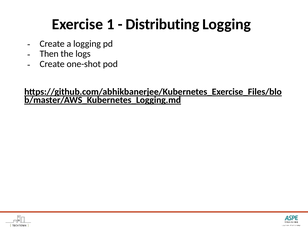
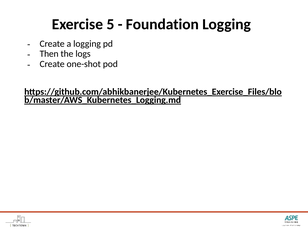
1: 1 -> 5
Distributing: Distributing -> Foundation
